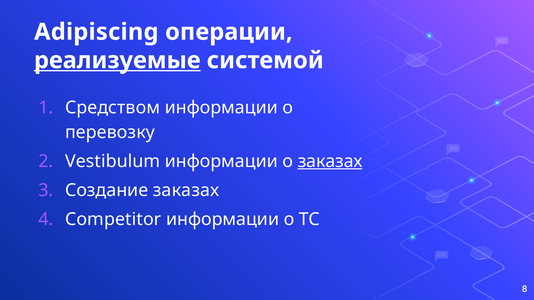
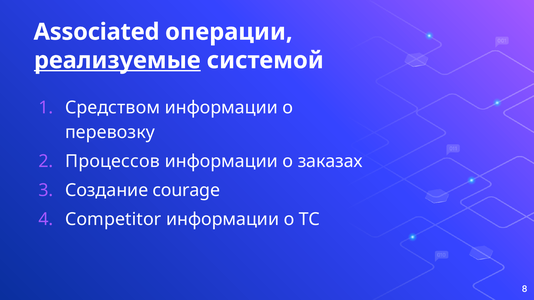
Adipiscing: Adipiscing -> Associated
Vestibulum: Vestibulum -> Процессов
заказах at (330, 161) underline: present -> none
Создание заказах: заказах -> courage
